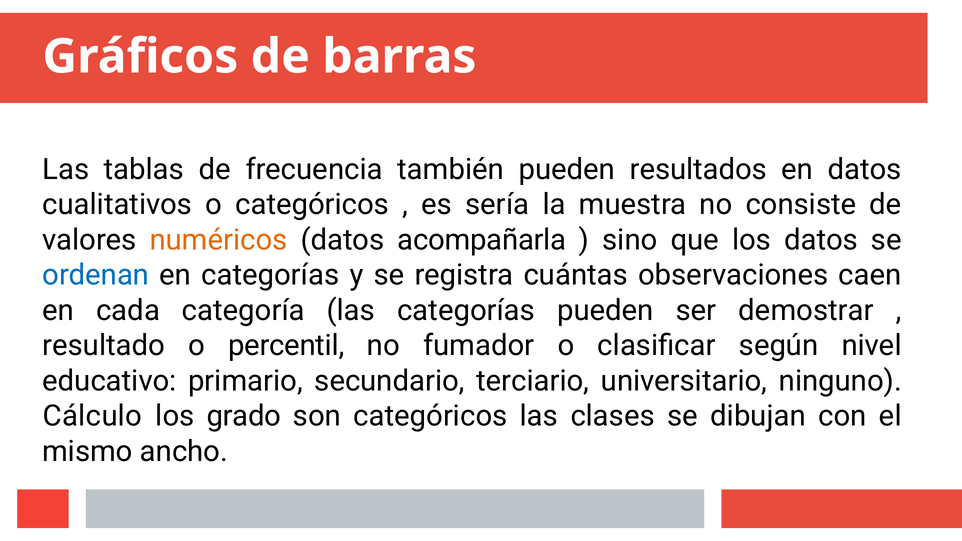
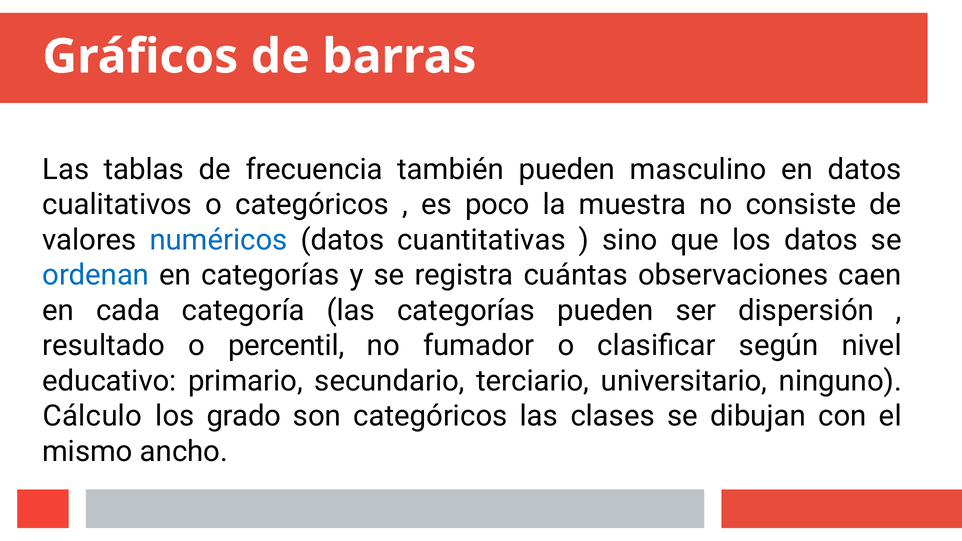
resultados: resultados -> masculino
sería: sería -> poco
numéricos colour: orange -> blue
acompañarla: acompañarla -> cuantitativas
demostrar: demostrar -> dispersión
